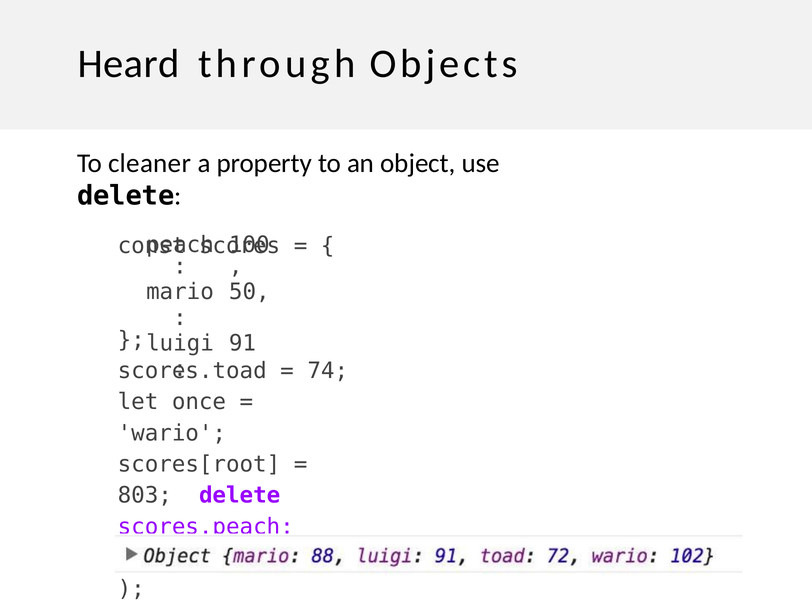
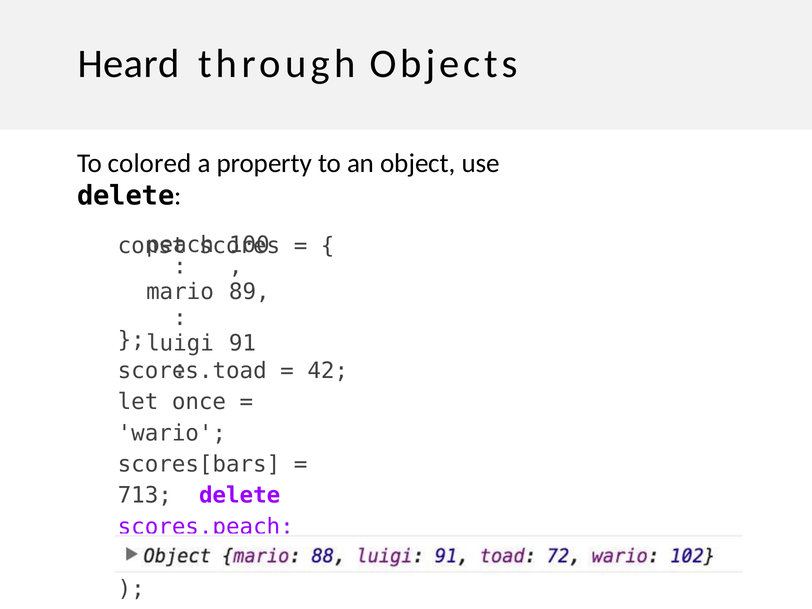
cleaner: cleaner -> colored
50: 50 -> 89
74: 74 -> 42
scores[root: scores[root -> scores[bars
803: 803 -> 713
